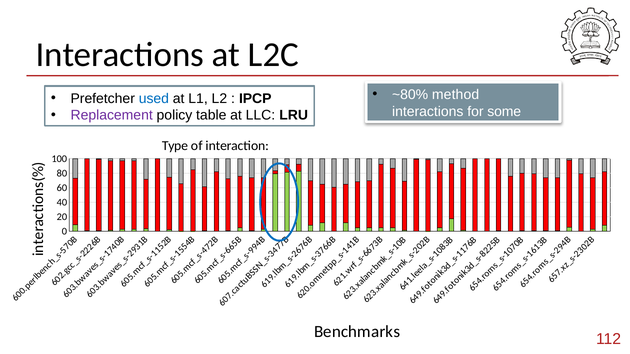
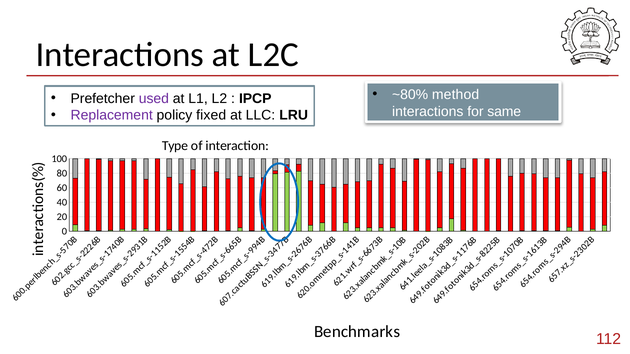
used colour: blue -> purple
some: some -> same
table: table -> fixed
